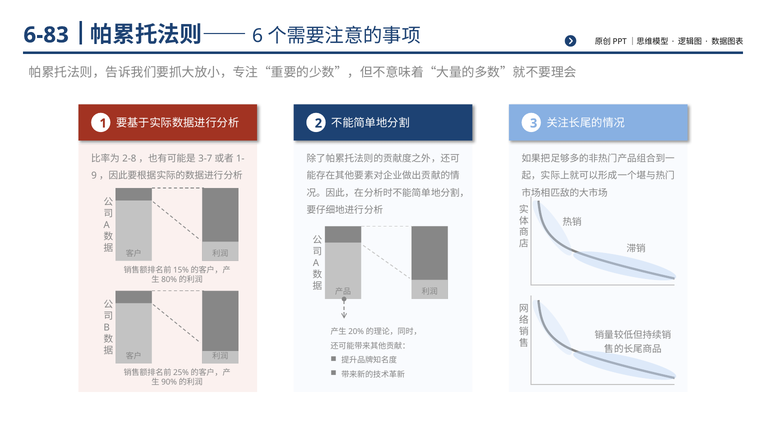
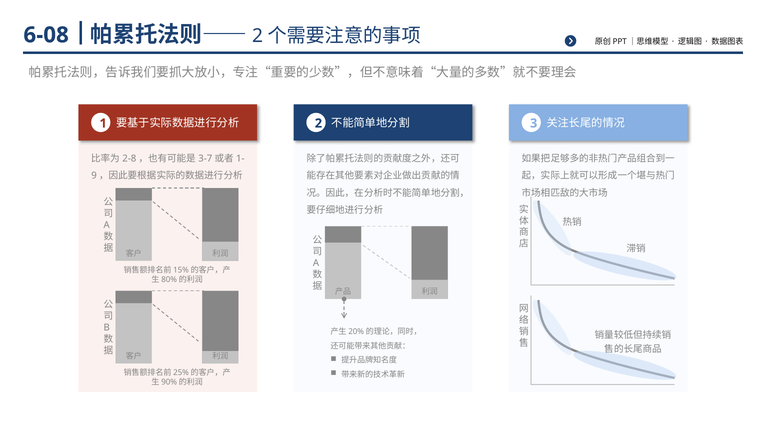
6 at (258, 36): 6 -> 2
6-83: 6-83 -> 6-08
